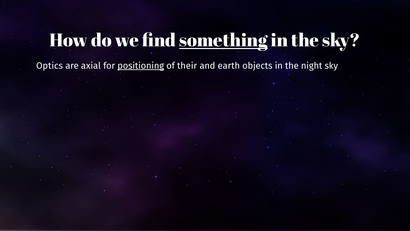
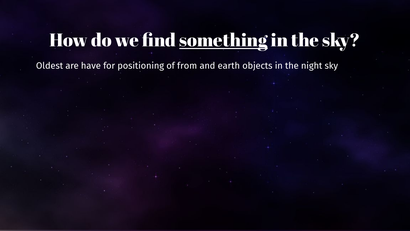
Optics: Optics -> Oldest
axial: axial -> have
positioning underline: present -> none
their: their -> from
